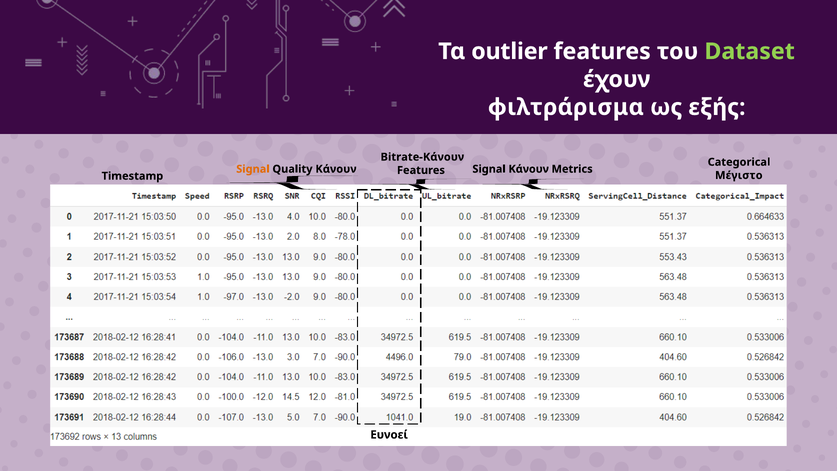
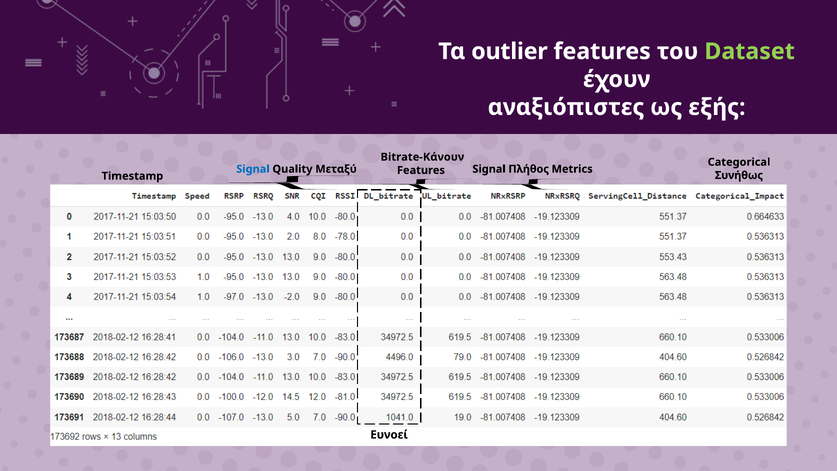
φιλτράρισμα: φιλτράρισμα -> αναξιόπιστες
Signal at (253, 169) colour: orange -> blue
Quality Κάνουν: Κάνουν -> Μεταξύ
Signal Κάνουν: Κάνουν -> Πλήθος
Μέγιστο: Μέγιστο -> Συνήθως
